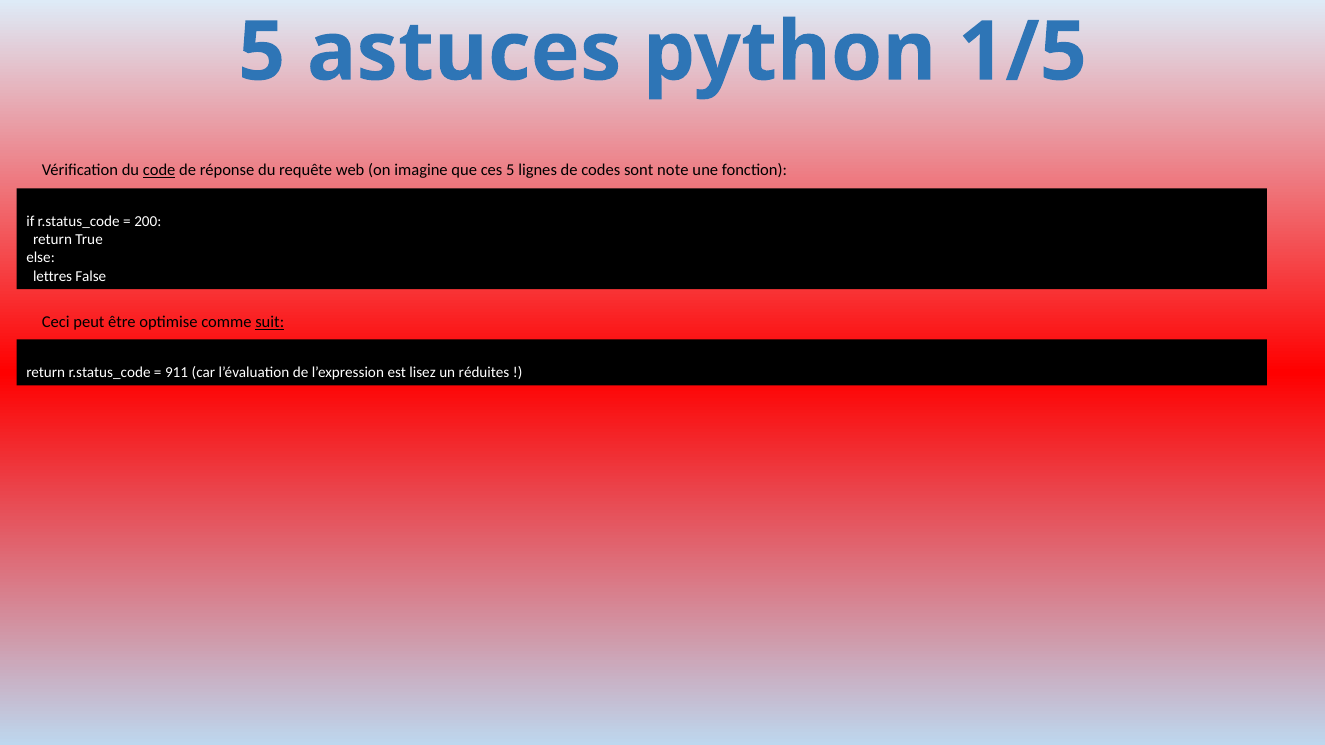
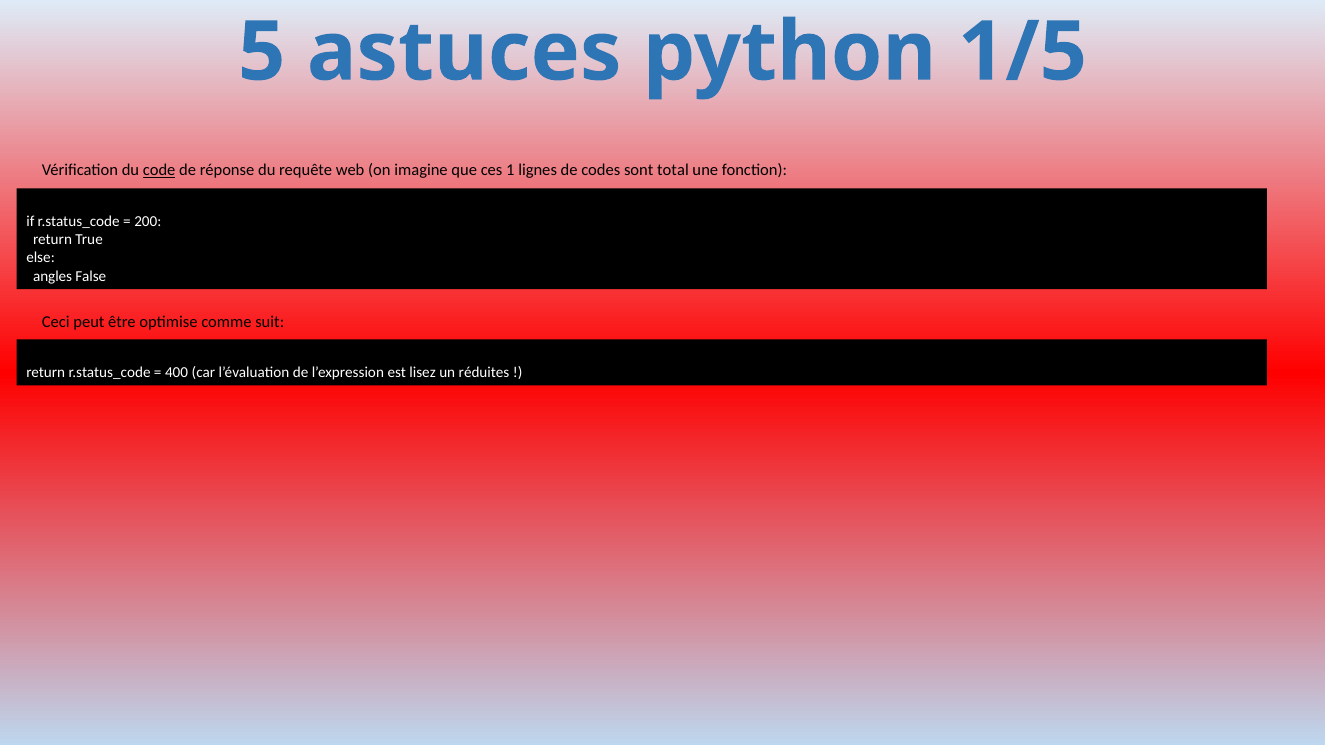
ces 5: 5 -> 1
note: note -> total
lettres: lettres -> angles
suit underline: present -> none
911: 911 -> 400
